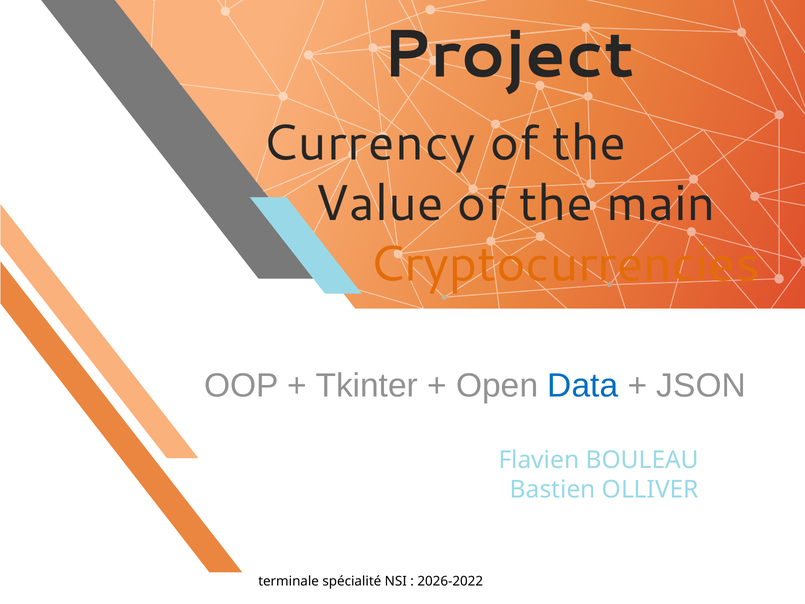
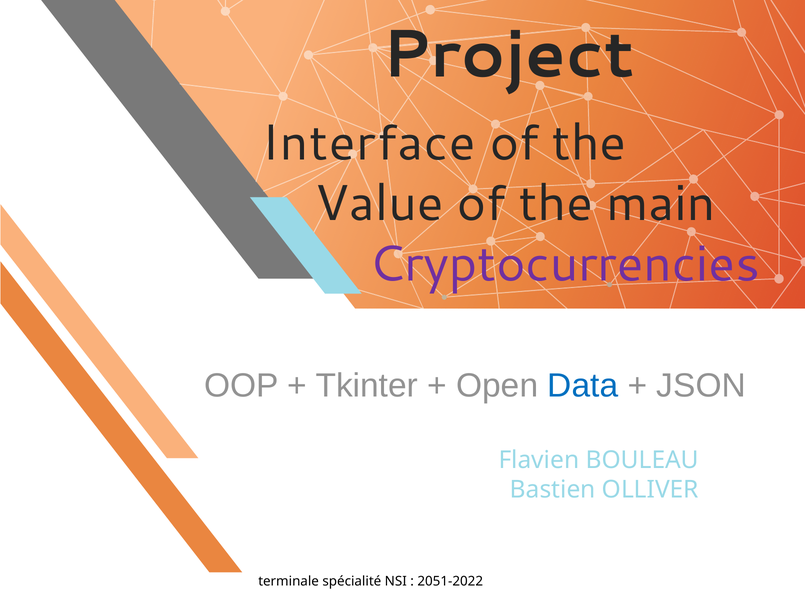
Currency: Currency -> Interface
Cryptocurrencies colour: orange -> purple
2026-2022: 2026-2022 -> 2051-2022
